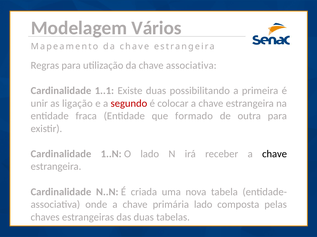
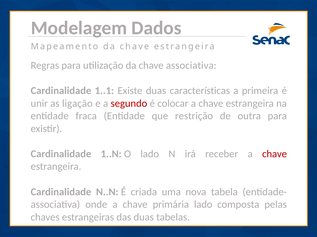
Vários: Vários -> Dados
possibilitando: possibilitando -> características
formado: formado -> restrição
chave at (275, 154) colour: black -> red
